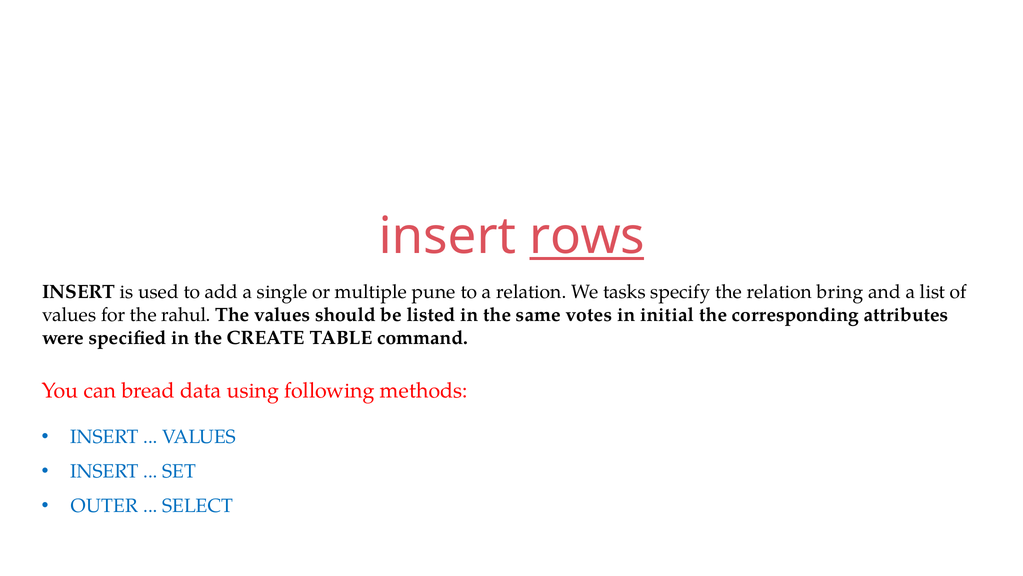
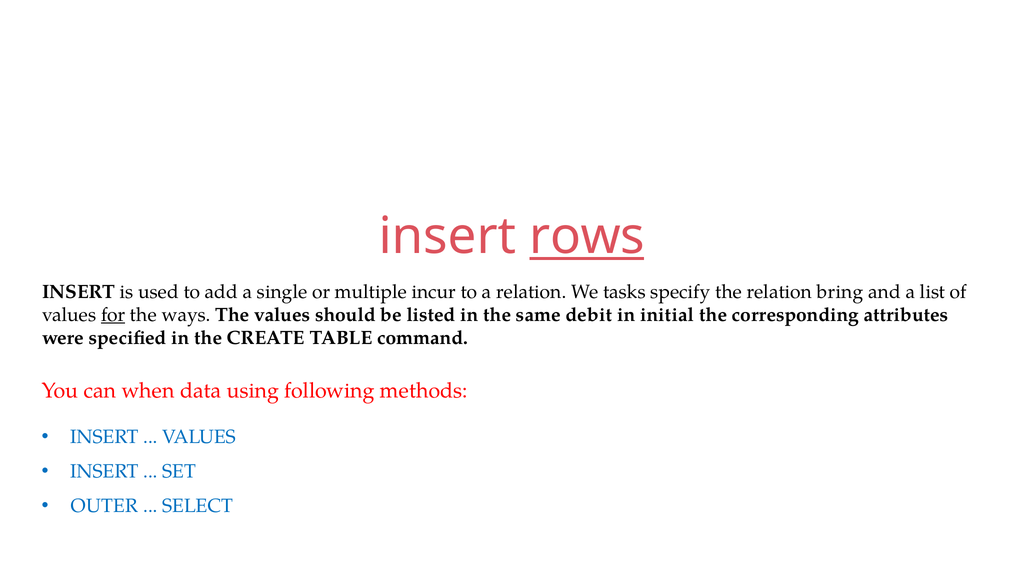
pune: pune -> incur
for underline: none -> present
rahul: rahul -> ways
votes: votes -> debit
bread: bread -> when
